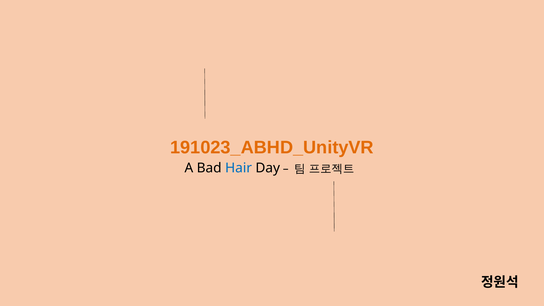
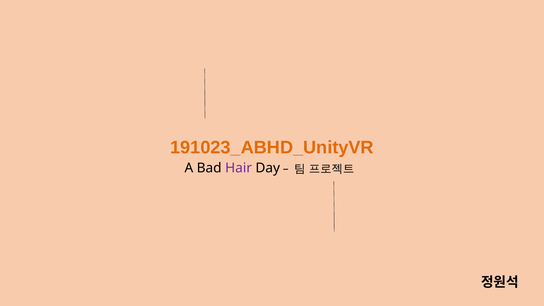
Hair colour: blue -> purple
